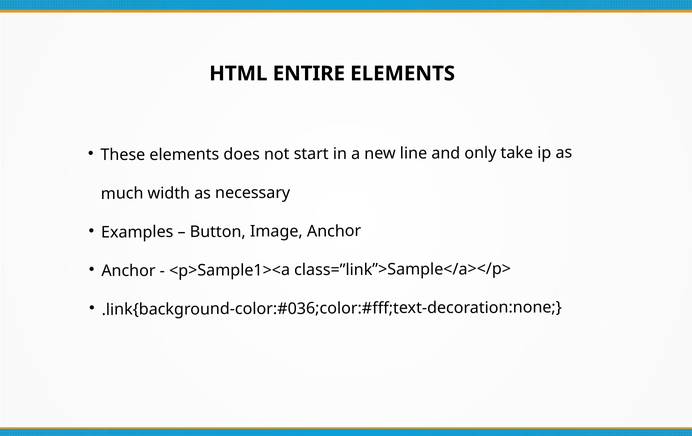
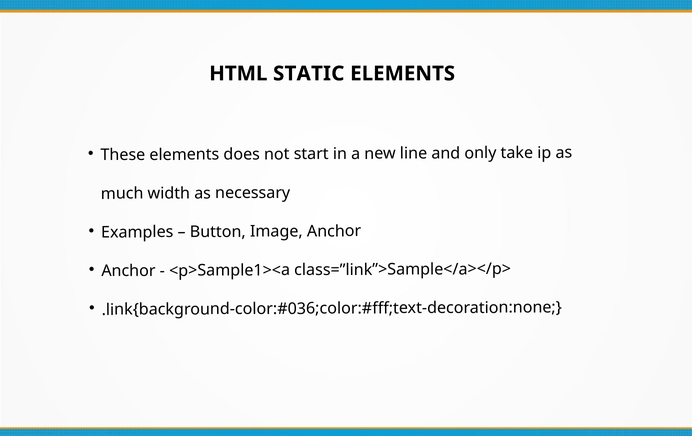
ENTIRE: ENTIRE -> STATIC
